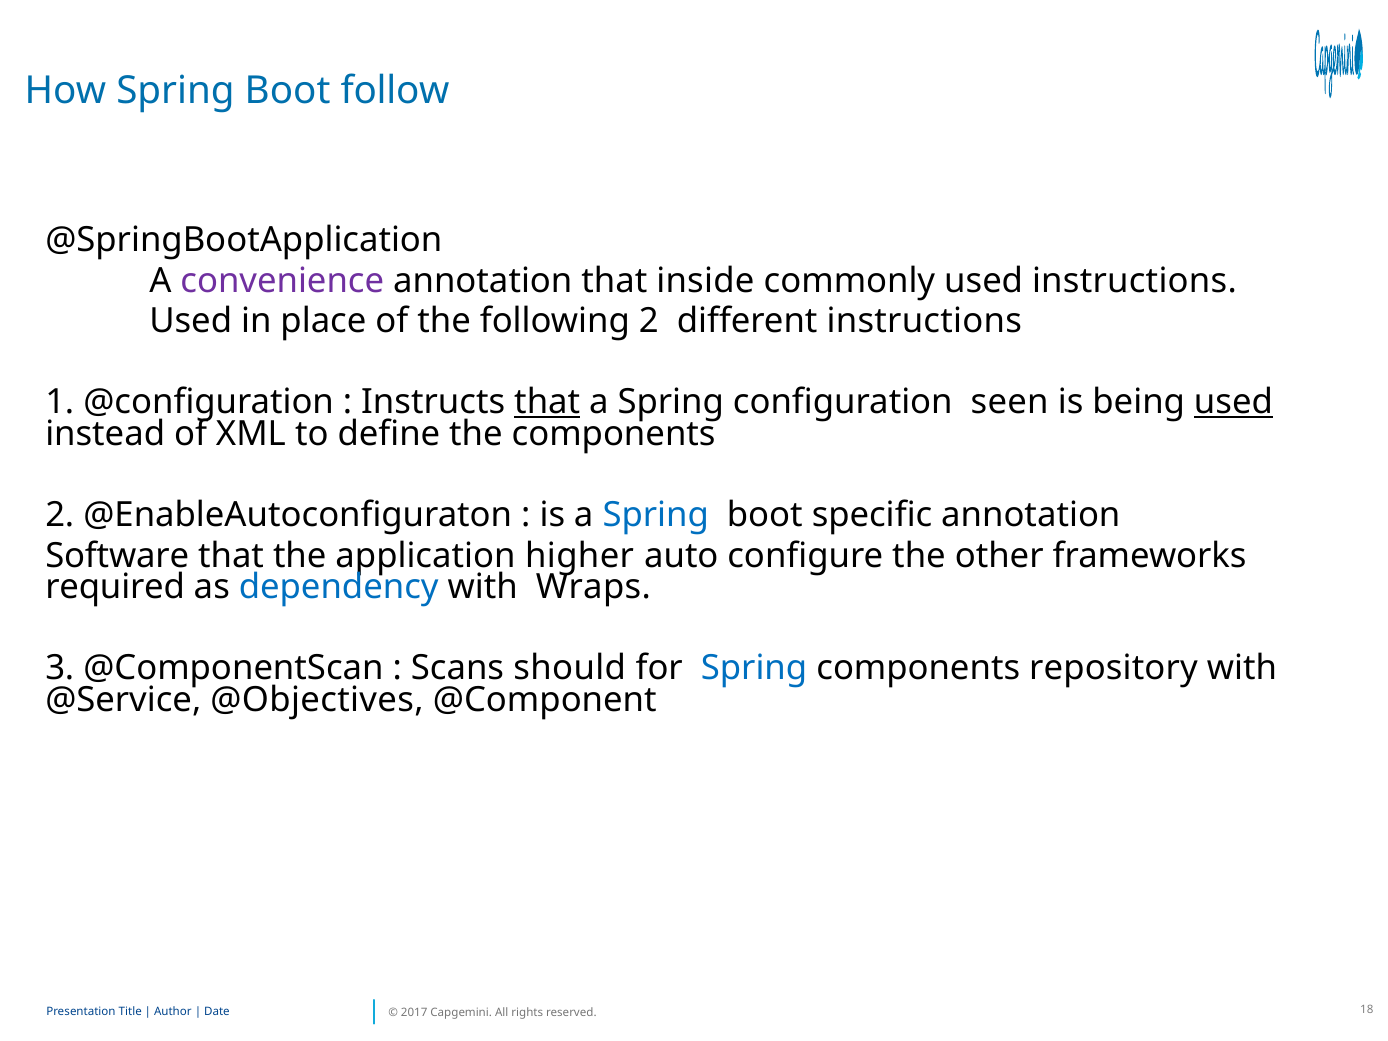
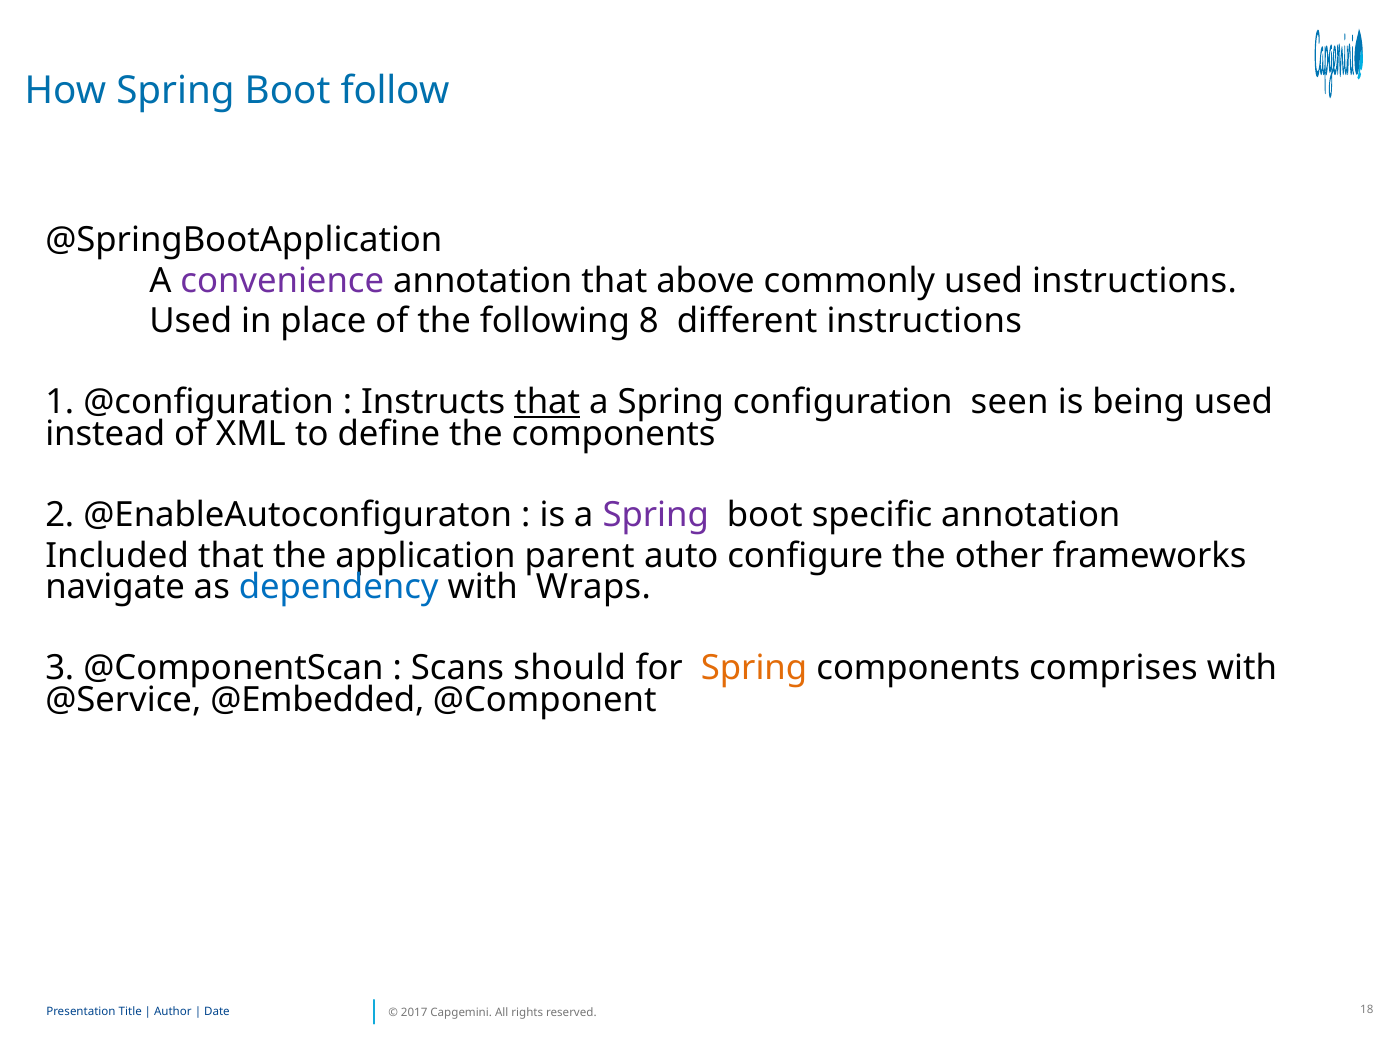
inside: inside -> above
following 2: 2 -> 8
used at (1233, 402) underline: present -> none
Spring at (656, 515) colour: blue -> purple
Software: Software -> Included
higher: higher -> parent
required: required -> navigate
Spring at (754, 668) colour: blue -> orange
repository: repository -> comprises
@Objectives: @Objectives -> @Embedded
